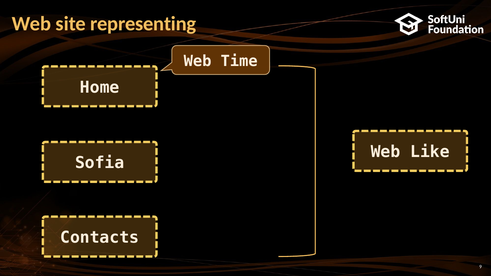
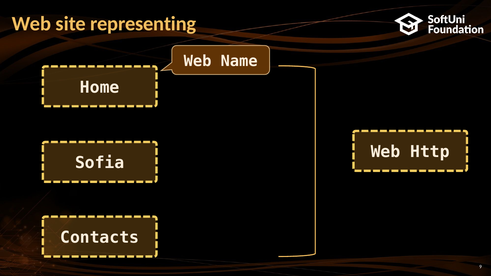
Time: Time -> Name
Like: Like -> Http
